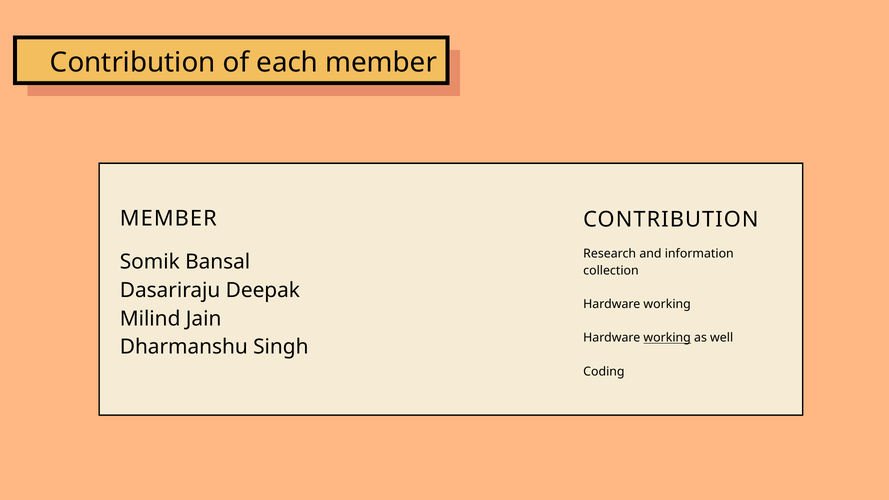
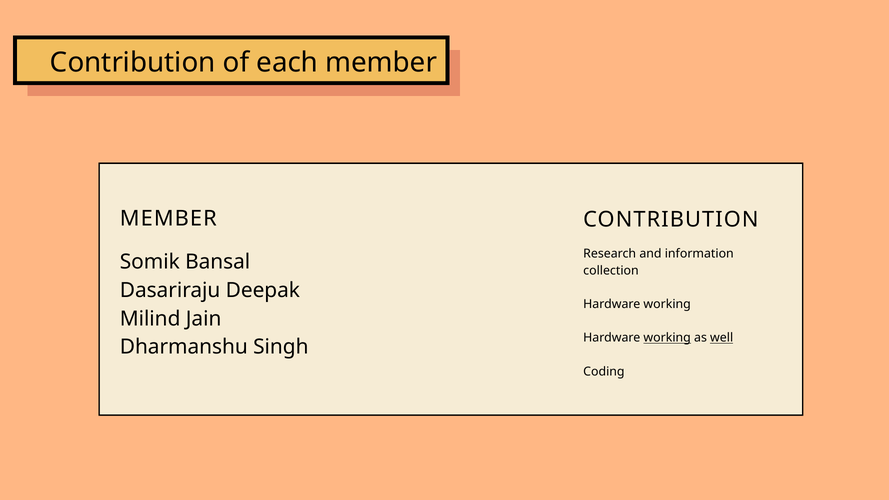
well underline: none -> present
